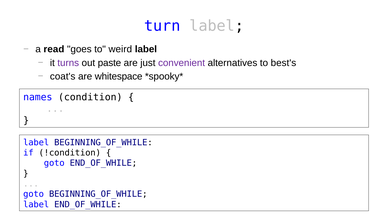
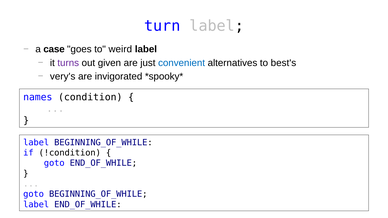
read: read -> case
paste: paste -> given
convenient colour: purple -> blue
coat's: coat's -> very's
whitespace: whitespace -> invigorated
